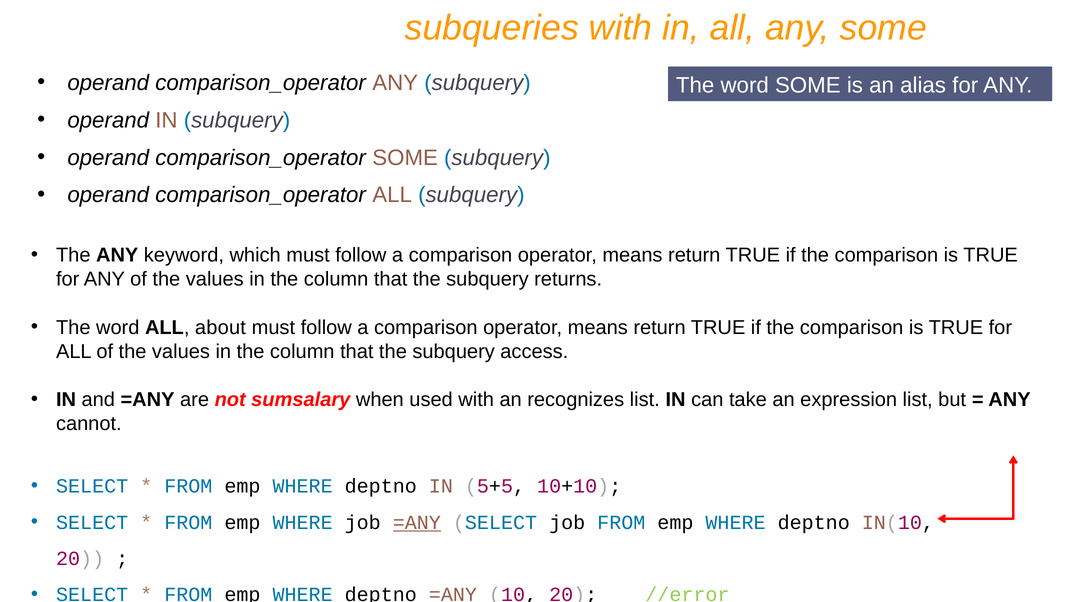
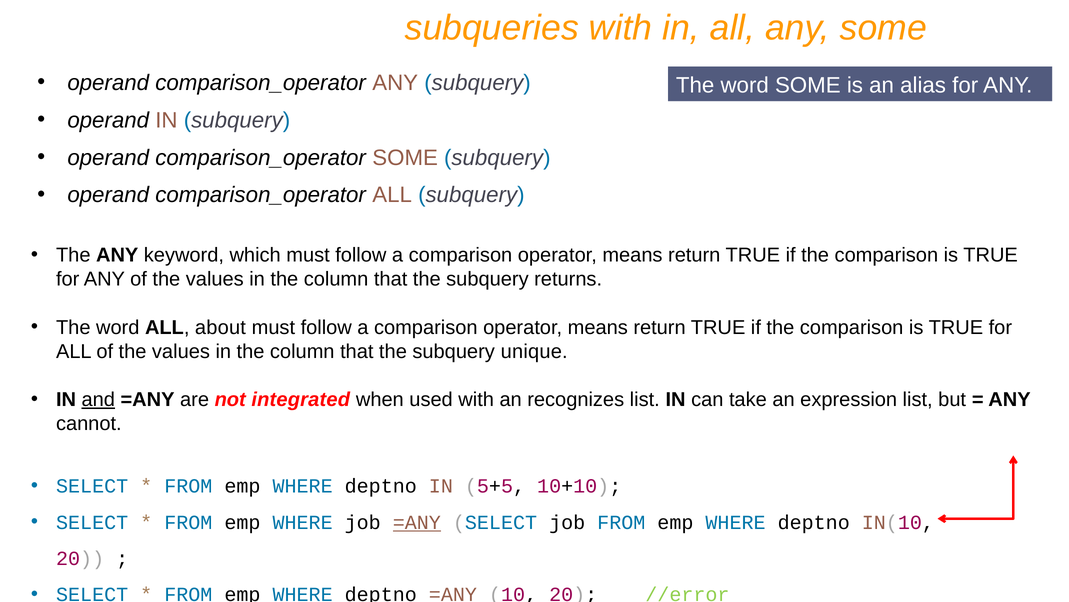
access: access -> unique
and underline: none -> present
sumsalary: sumsalary -> integrated
